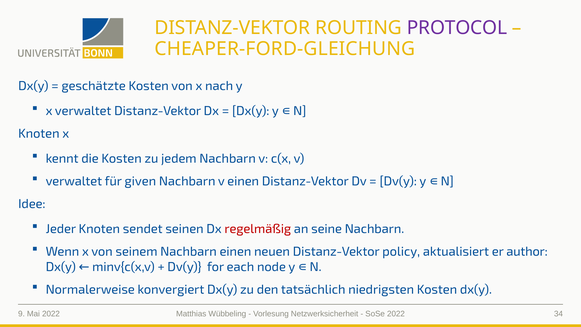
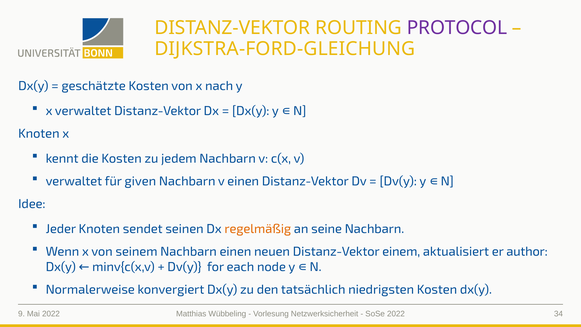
CHEAPER-FORD-GLEICHUNG: CHEAPER-FORD-GLEICHUNG -> DIJKSTRA-FORD-GLEICHUNG
regelmäßig colour: red -> orange
policy: policy -> einem
